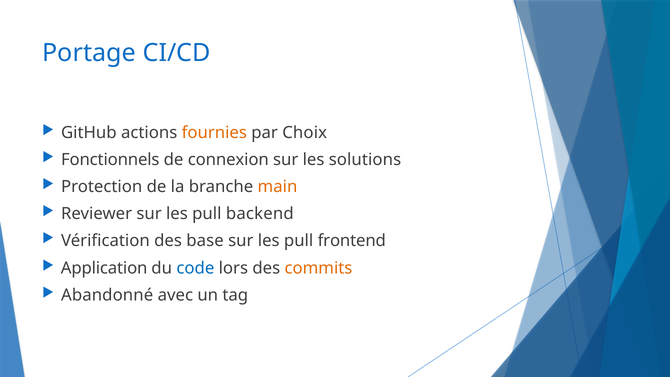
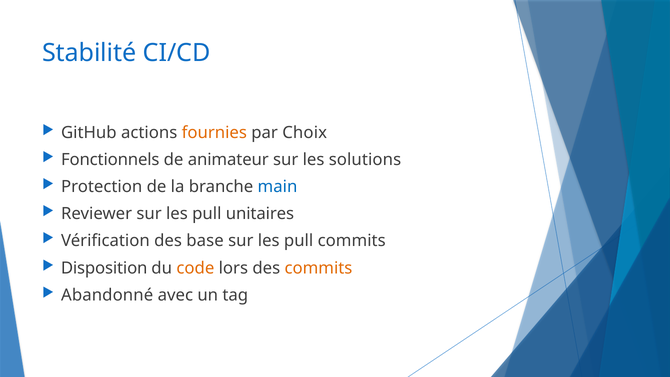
Portage: Portage -> Stabilité
connexion: connexion -> animateur
main colour: orange -> blue
backend: backend -> unitaires
pull frontend: frontend -> commits
Application: Application -> Disposition
code colour: blue -> orange
